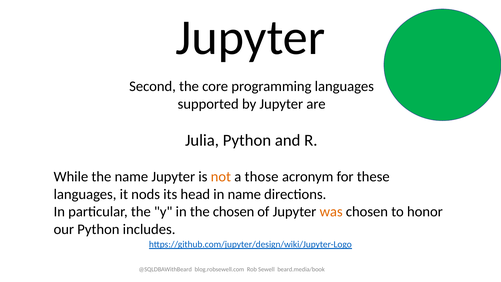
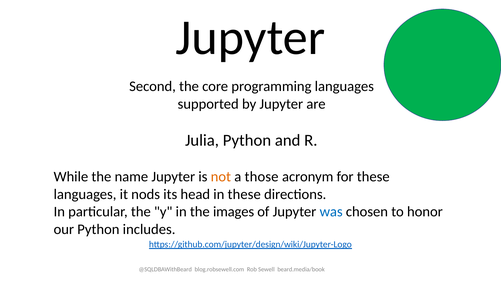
in name: name -> these
the chosen: chosen -> images
was colour: orange -> blue
